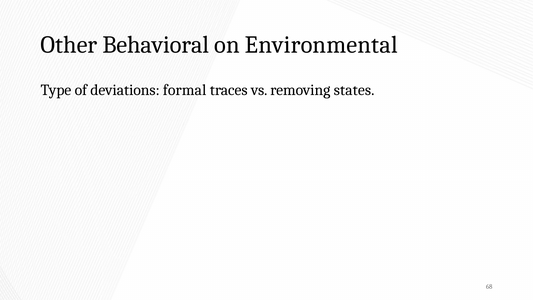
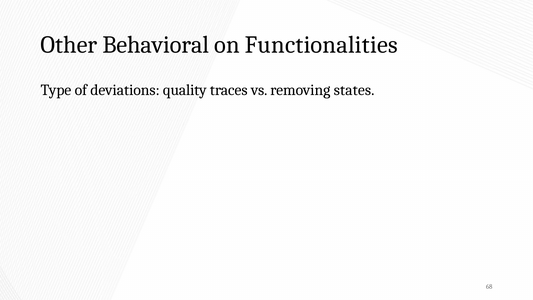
Environmental: Environmental -> Functionalities
formal: formal -> quality
